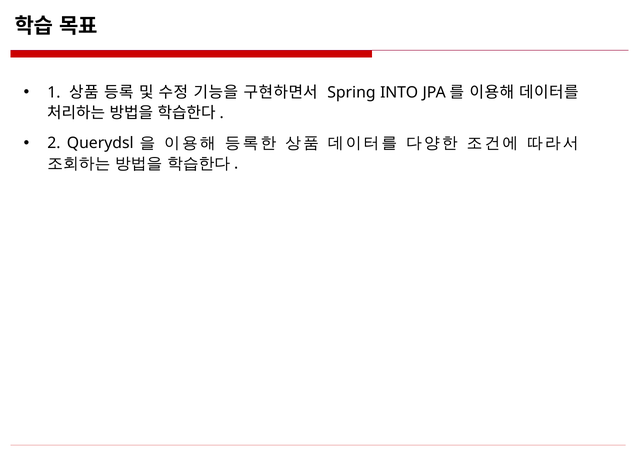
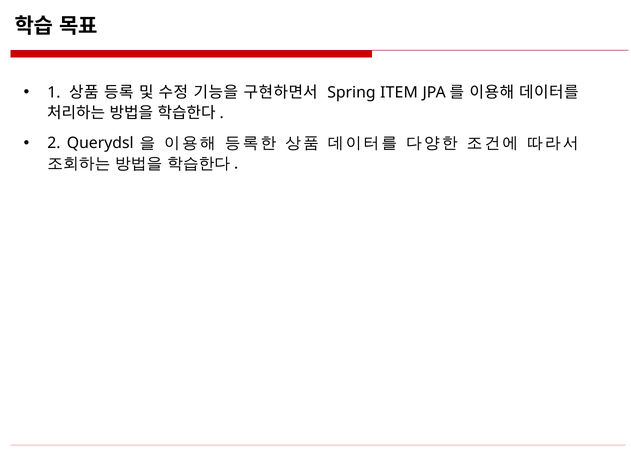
INTO: INTO -> ITEM
